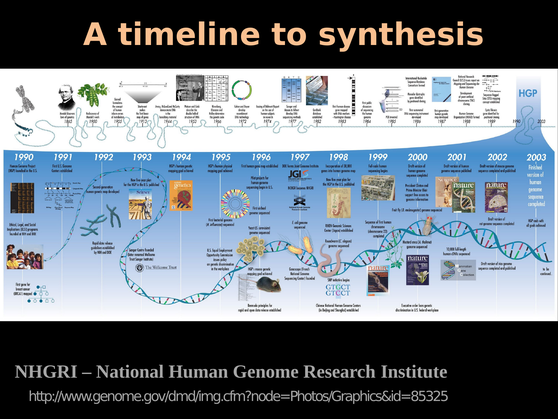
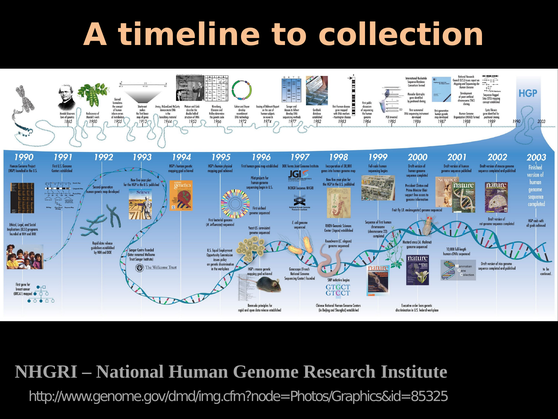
synthesis: synthesis -> collection
